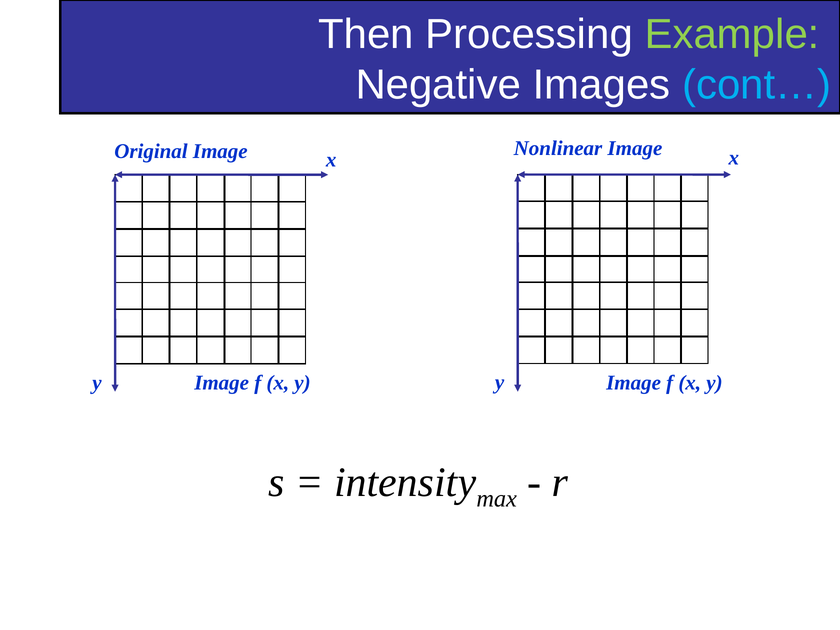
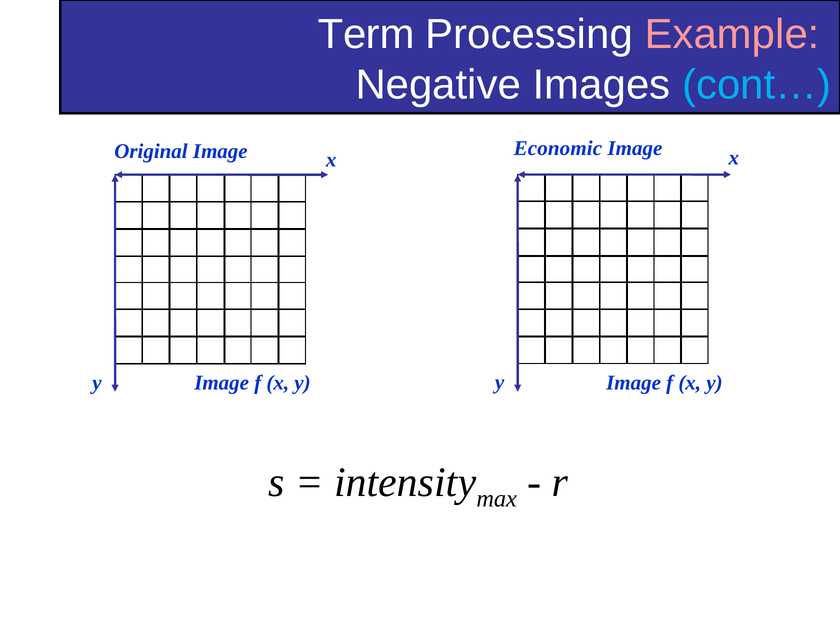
Then: Then -> Term
Example colour: light green -> pink
Nonlinear: Nonlinear -> Economic
